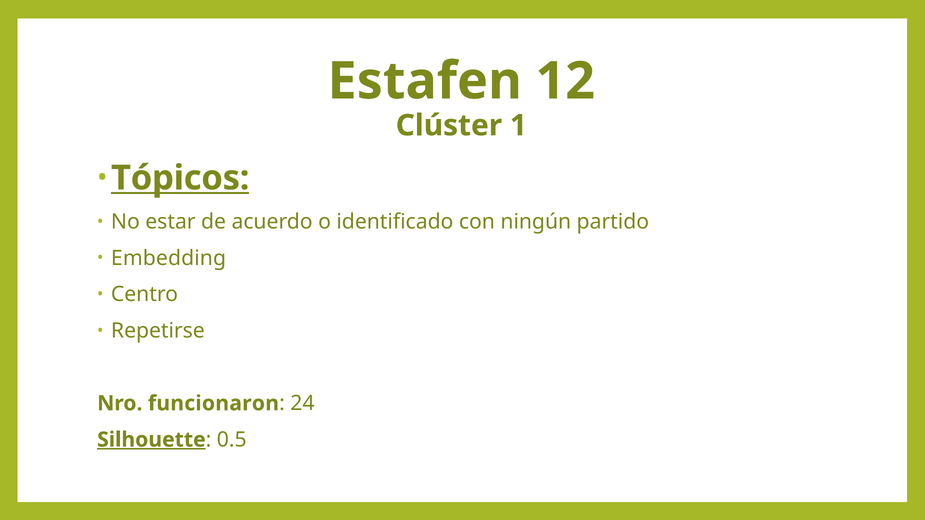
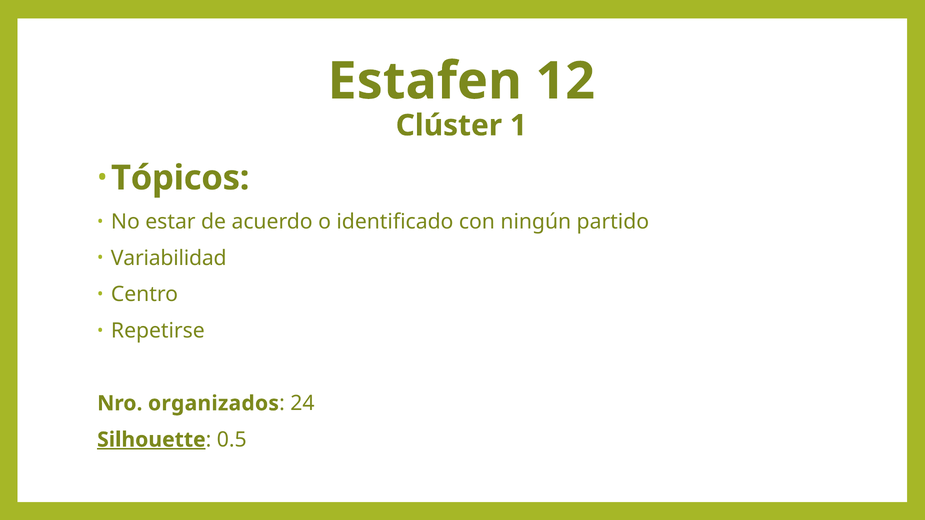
Tópicos underline: present -> none
Embedding: Embedding -> Variabilidad
funcionaron: funcionaron -> organizados
